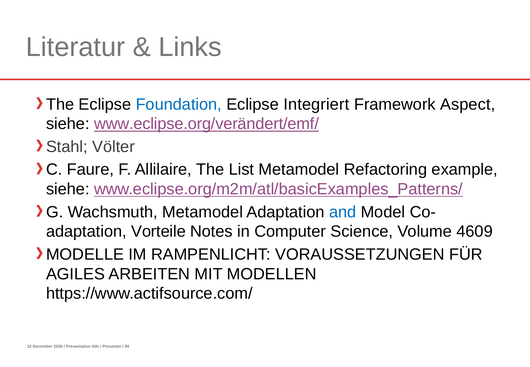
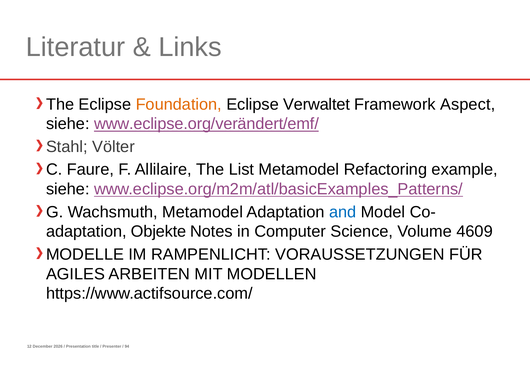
Foundation colour: blue -> orange
Integriert: Integriert -> Verwaltet
Vorteile: Vorteile -> Objekte
